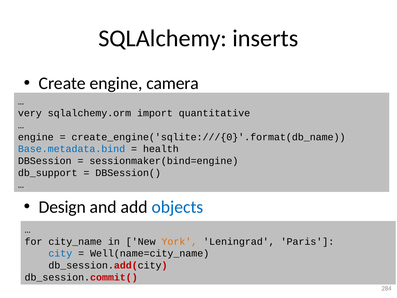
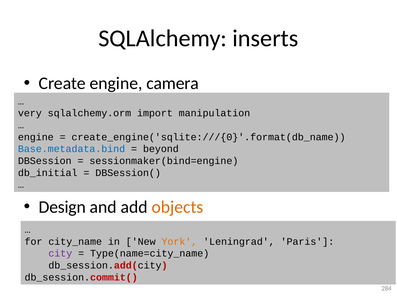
quantitative: quantitative -> manipulation
health: health -> beyond
db_support: db_support -> db_initial
objects colour: blue -> orange
city colour: blue -> purple
Well(name=city_name: Well(name=city_name -> Type(name=city_name
